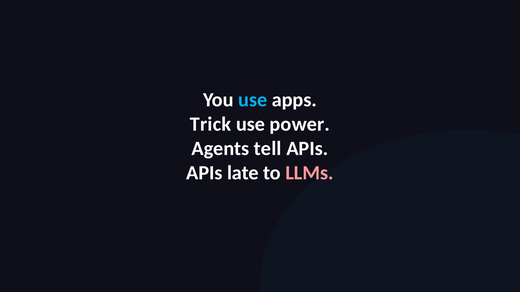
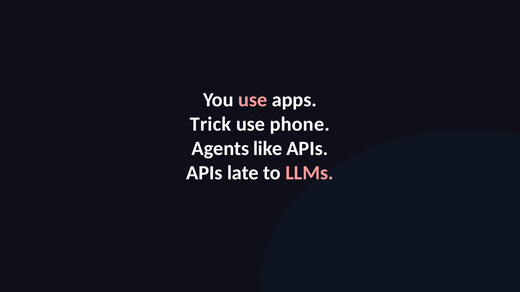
use at (253, 100) colour: light blue -> pink
power: power -> phone
tell: tell -> like
